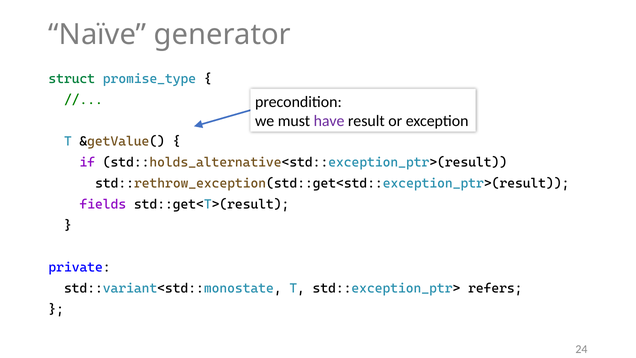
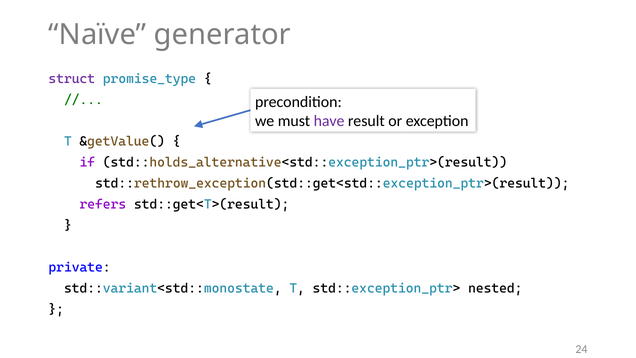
struct colour: green -> purple
fields: fields -> refers
refers: refers -> nested
